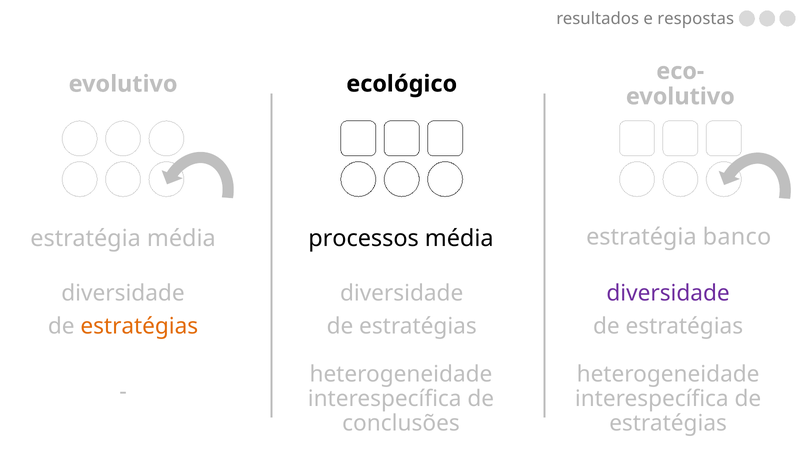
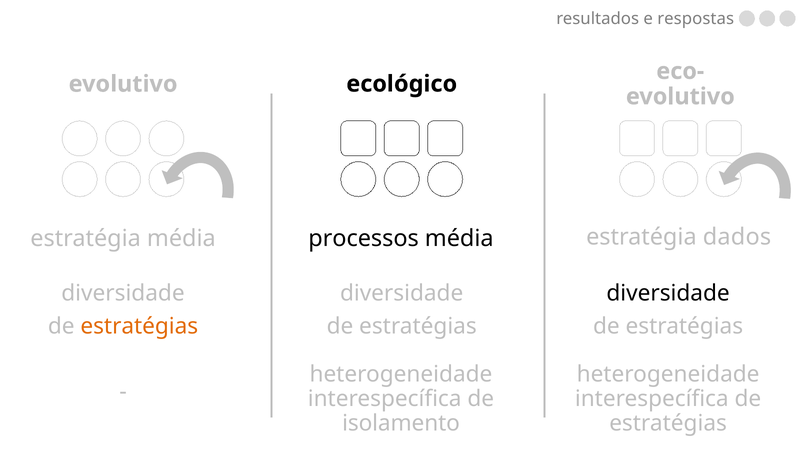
banco: banco -> dados
diversidade at (668, 293) colour: purple -> black
conclusões: conclusões -> isolamento
